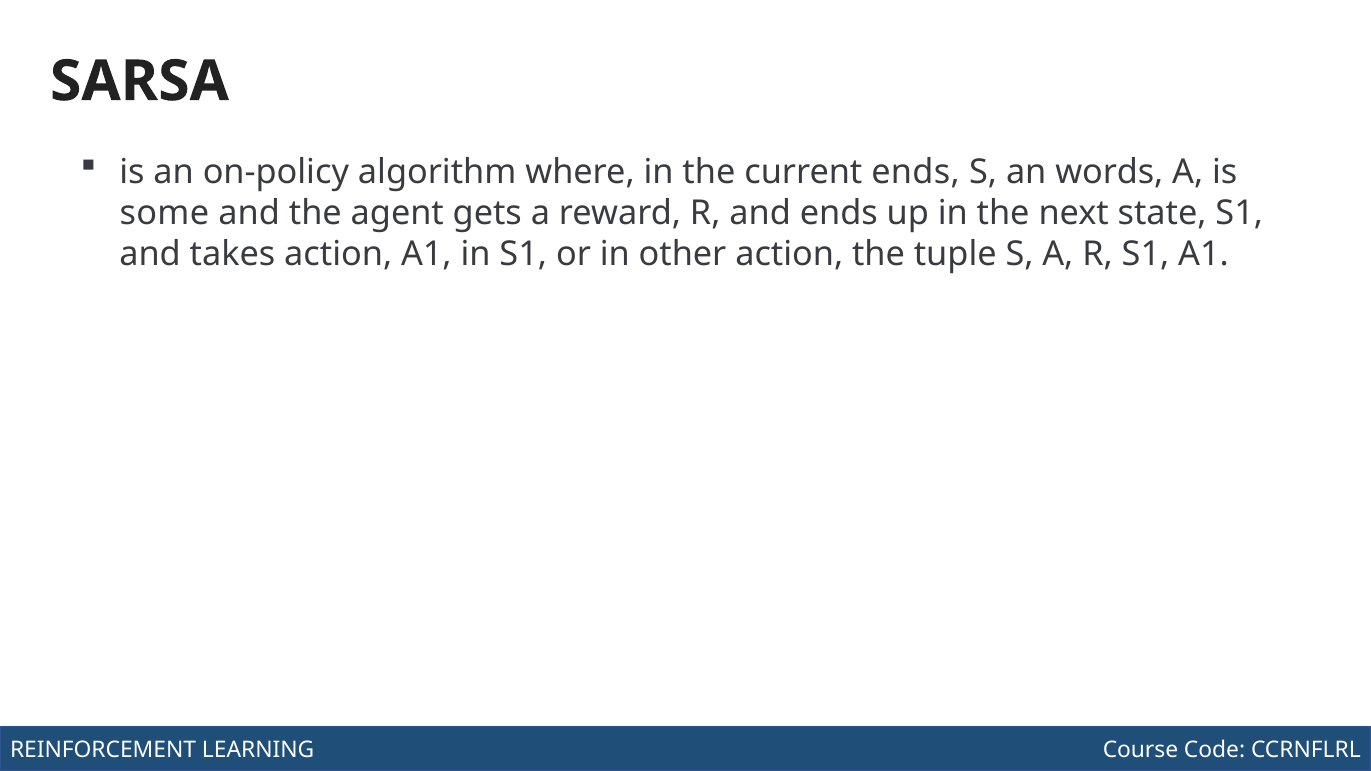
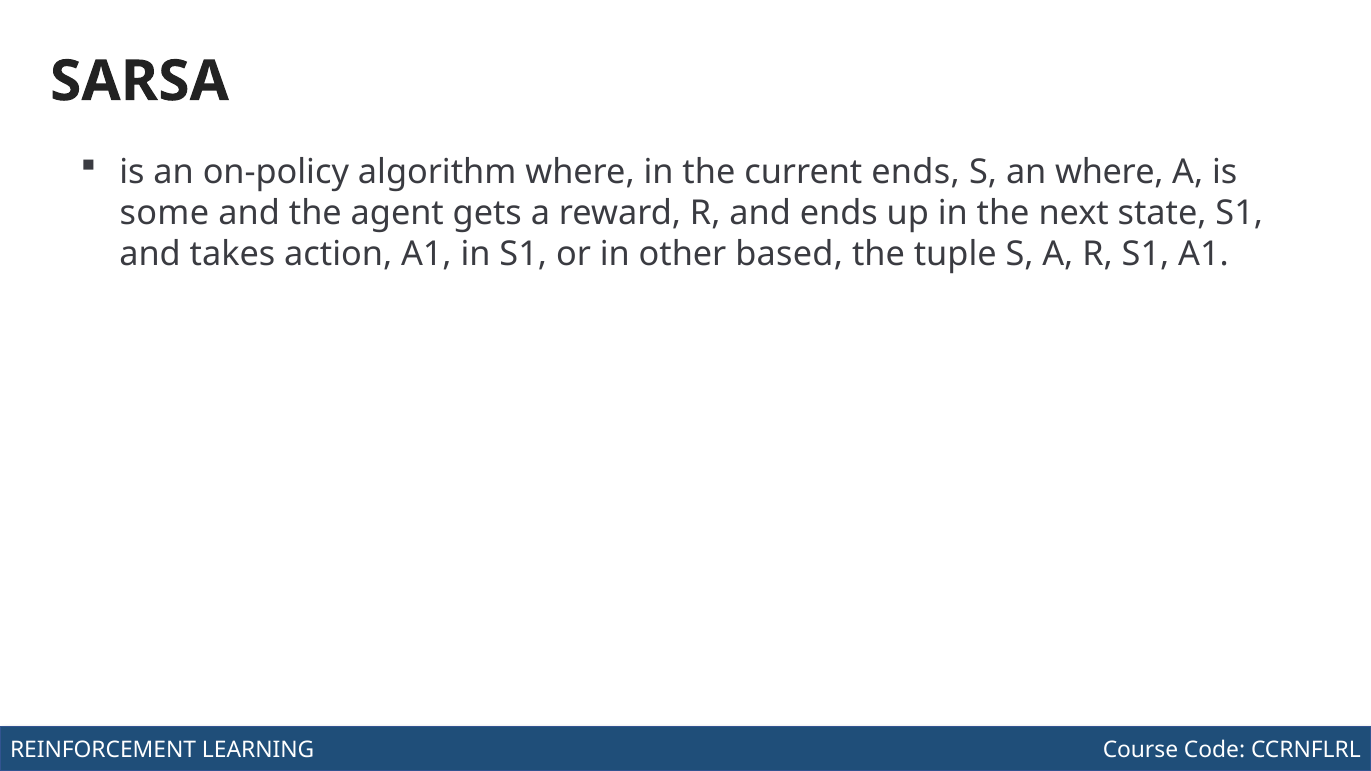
an words: words -> where
other action: action -> based
